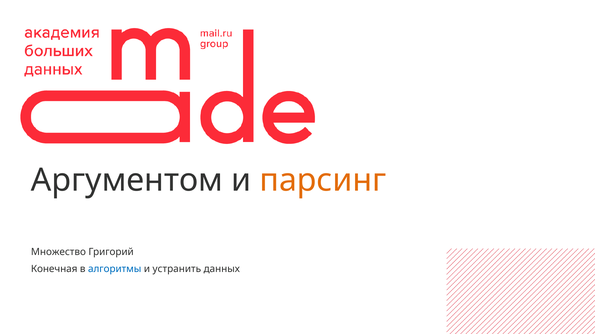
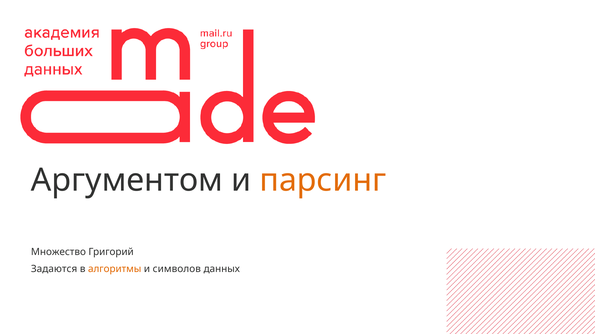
Конечная: Конечная -> Задаются
алгоритмы colour: blue -> orange
устранить: устранить -> символов
